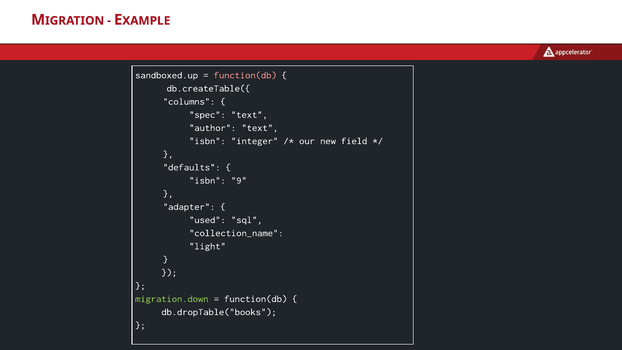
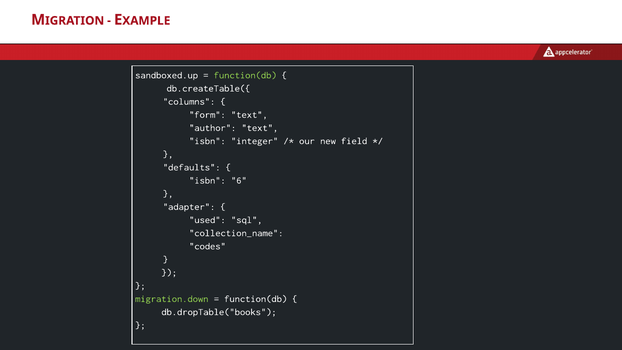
function(db at (245, 75) colour: pink -> light green
spec: spec -> form
9: 9 -> 6
light: light -> codes
